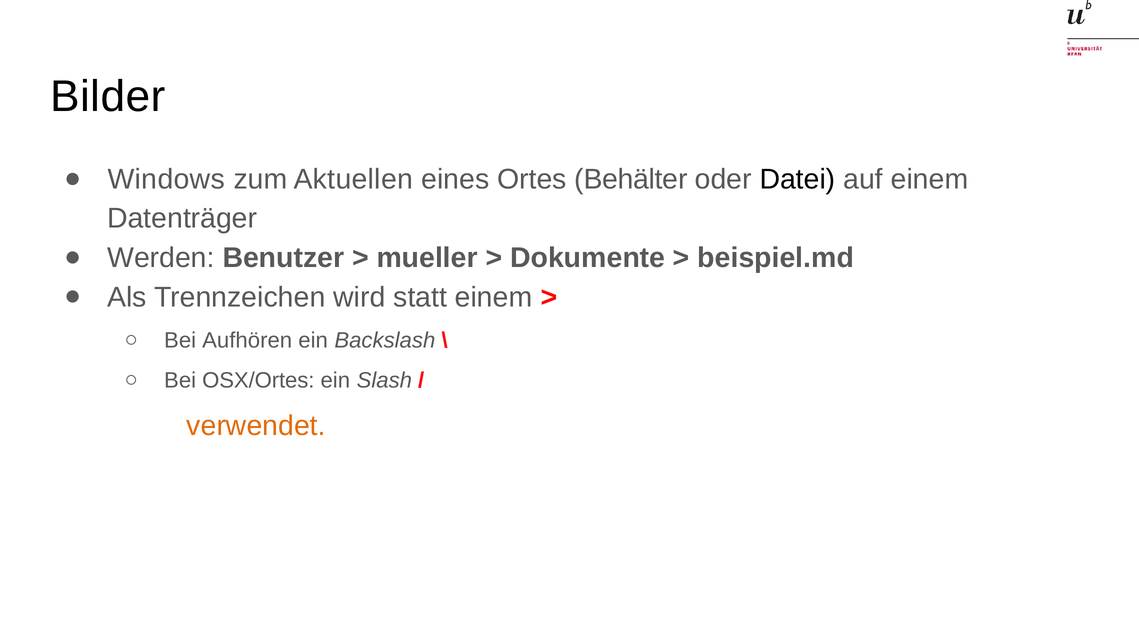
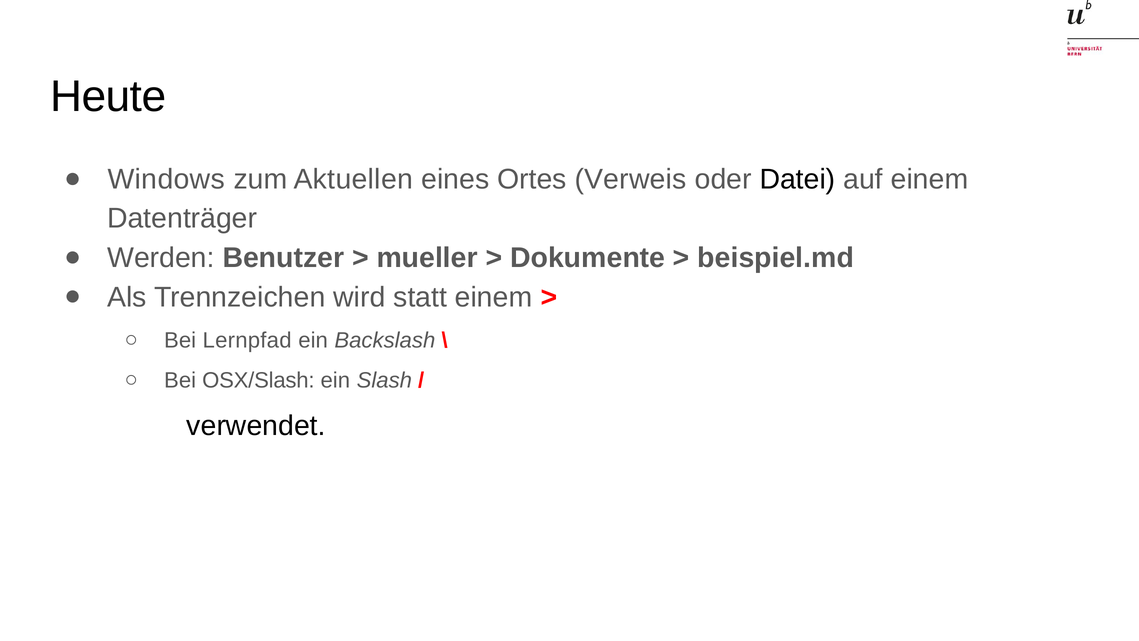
Bilder: Bilder -> Heute
Behälter: Behälter -> Verweis
Aufhören: Aufhören -> Lernpfad
OSX/Ortes: OSX/Ortes -> OSX/Slash
verwendet colour: orange -> black
